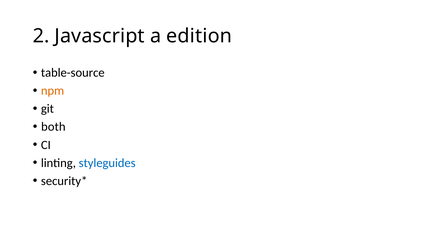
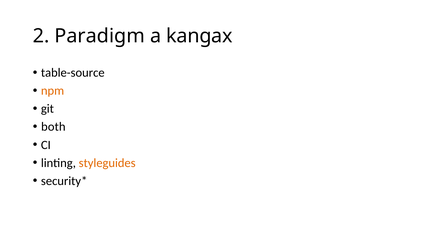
Javascript: Javascript -> Paradigm
edition: edition -> kangax
styleguides colour: blue -> orange
